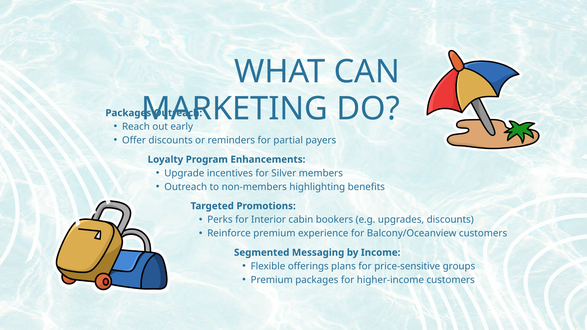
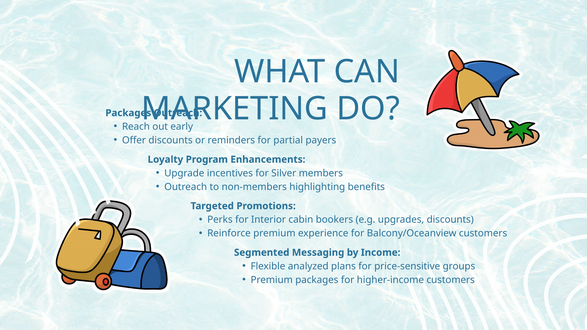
offerings: offerings -> analyzed
